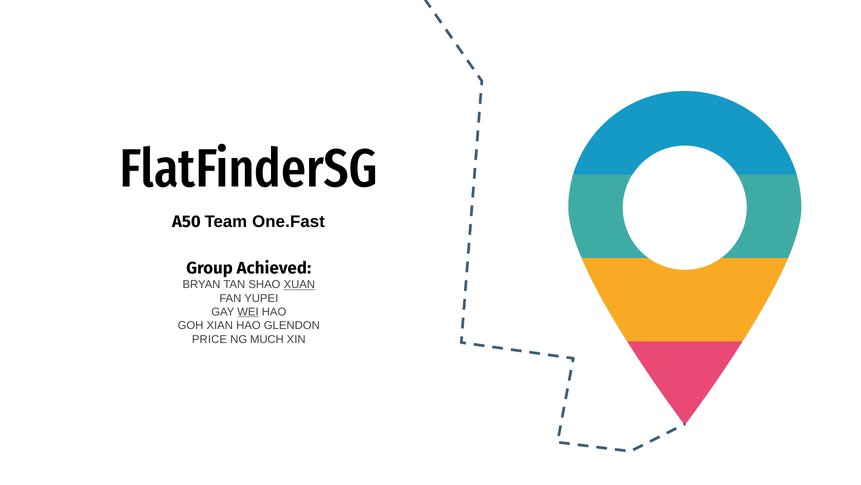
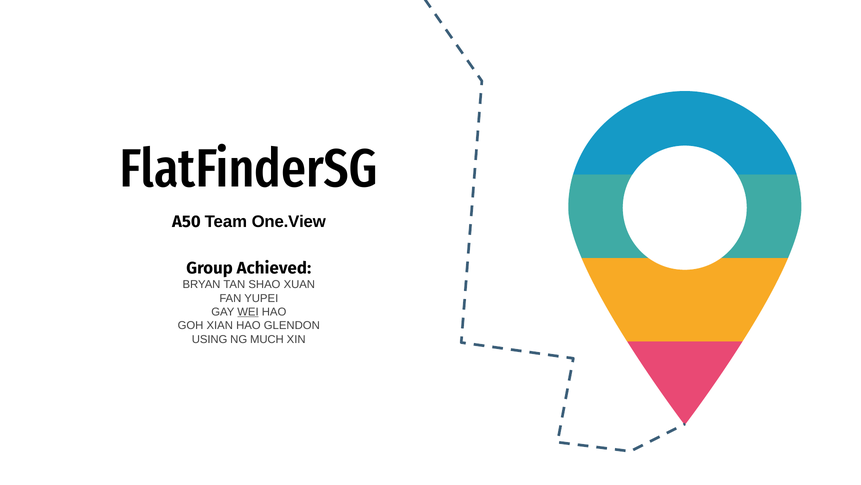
One.Fast: One.Fast -> One.View
XUAN underline: present -> none
PRICE: PRICE -> USING
